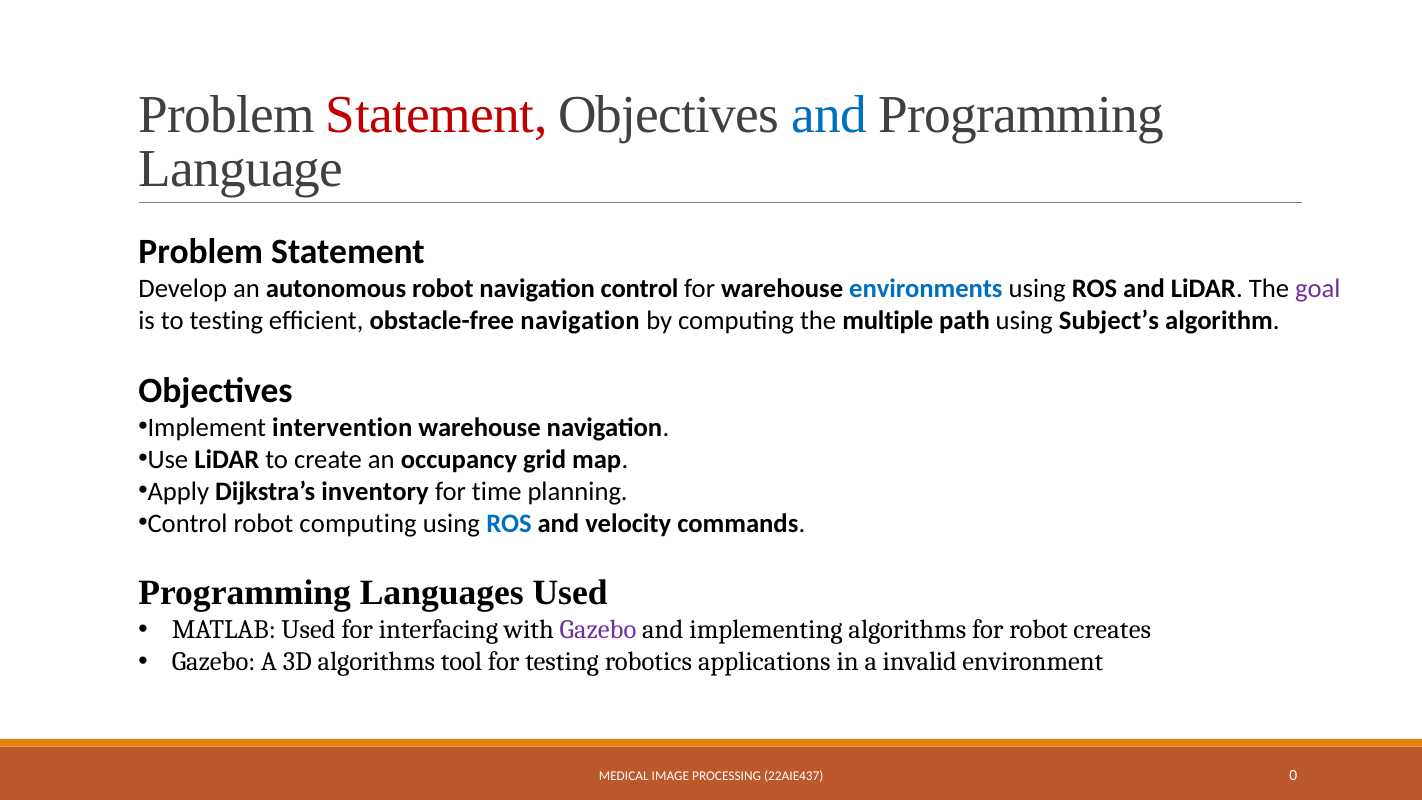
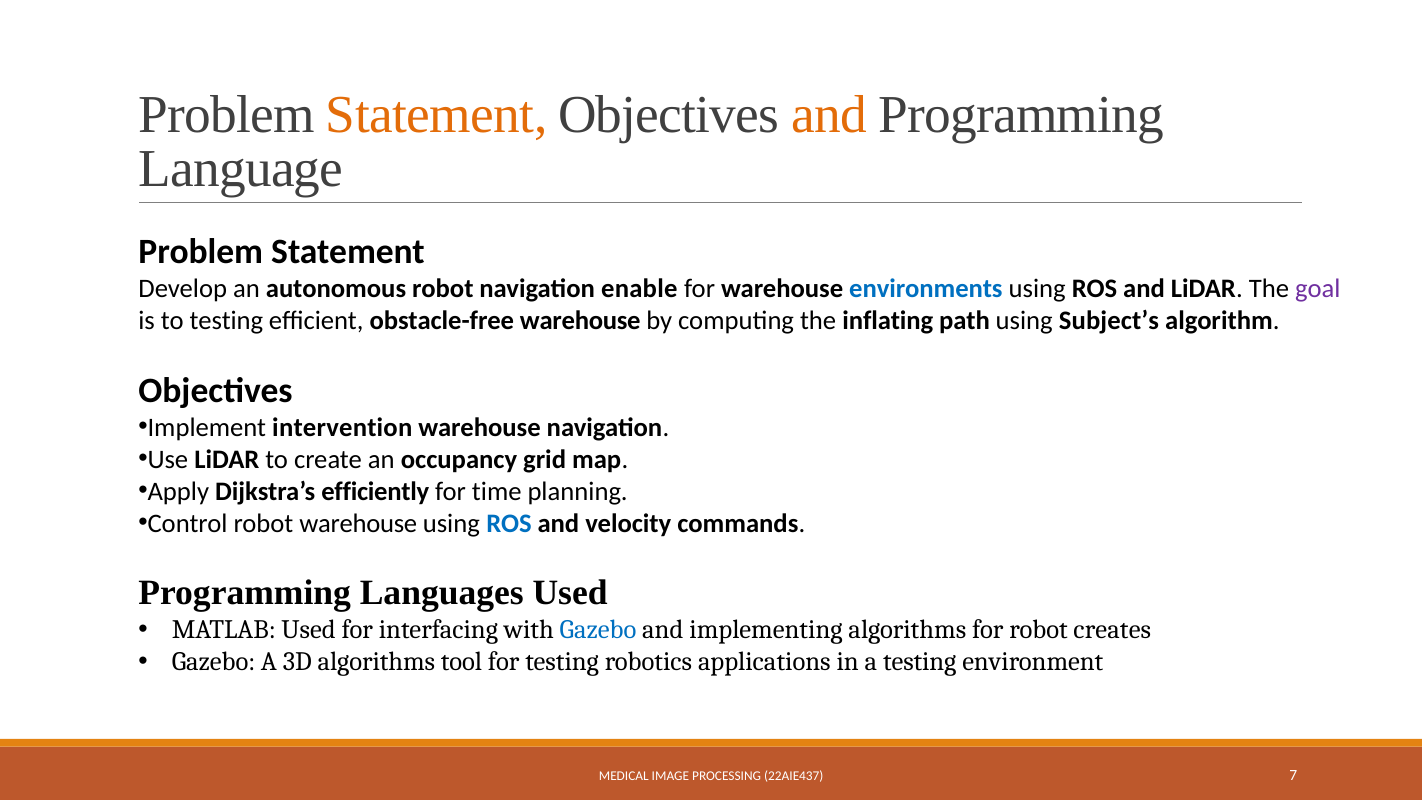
Statement at (437, 114) colour: red -> orange
and at (829, 114) colour: blue -> orange
navigation control: control -> enable
obstacle-free navigation: navigation -> warehouse
multiple: multiple -> inflating
inventory: inventory -> efficiently
robot computing: computing -> warehouse
Gazebo at (598, 630) colour: purple -> blue
a invalid: invalid -> testing
0: 0 -> 7
